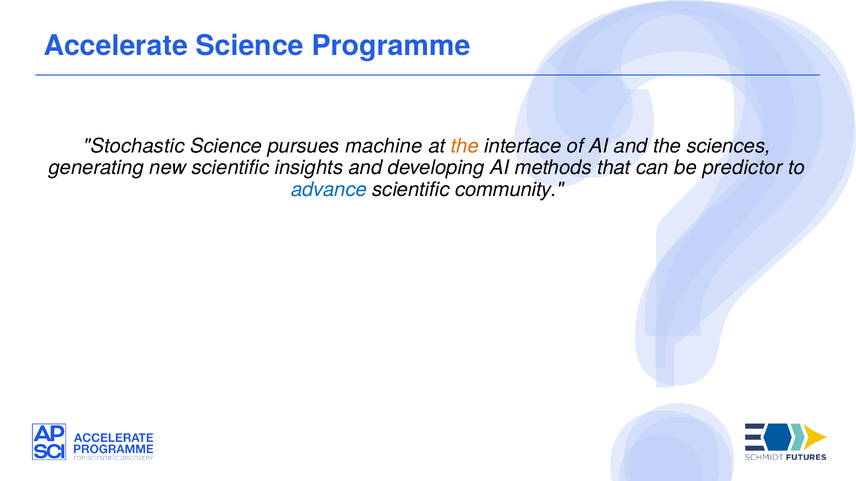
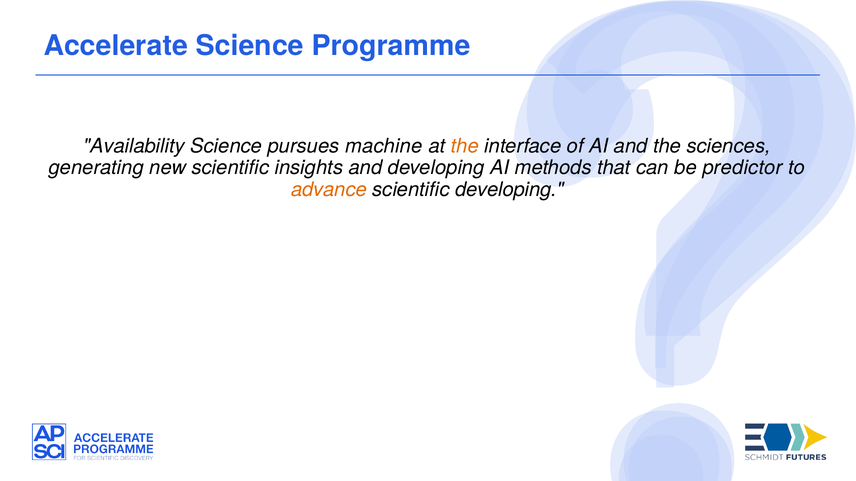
Stochastic: Stochastic -> Availability
advance colour: blue -> orange
scientific community: community -> developing
